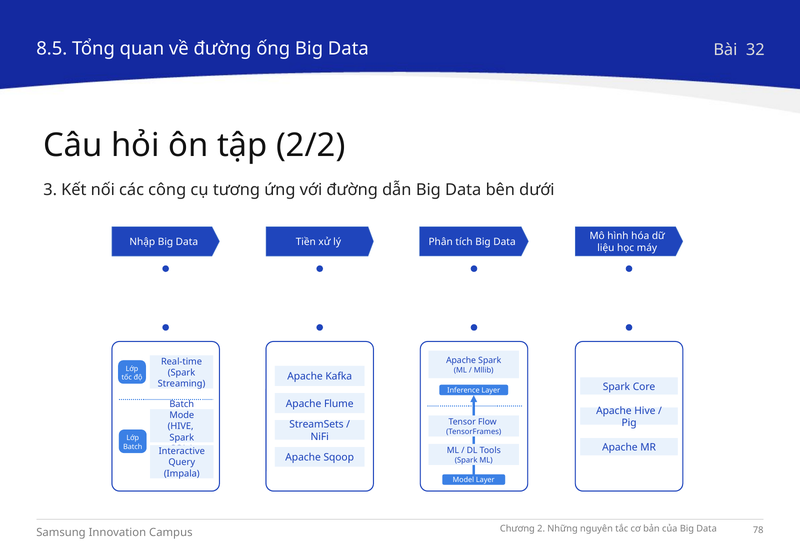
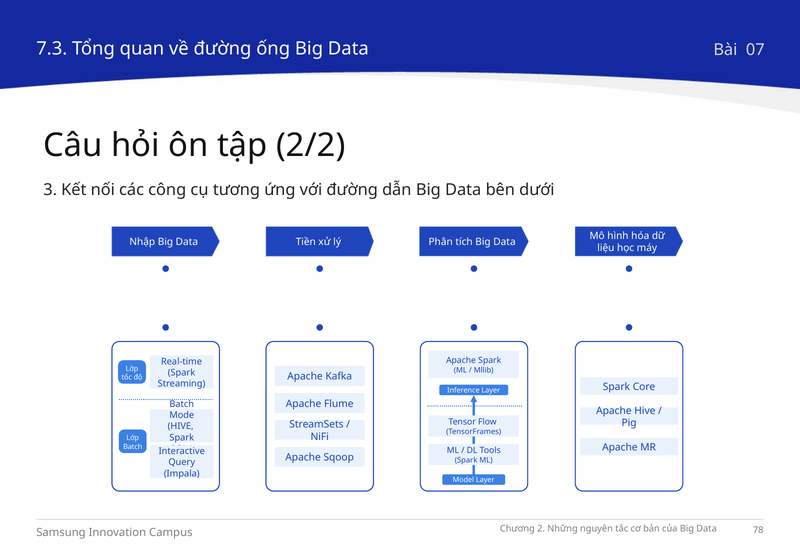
8.5: 8.5 -> 7.3
32: 32 -> 07
